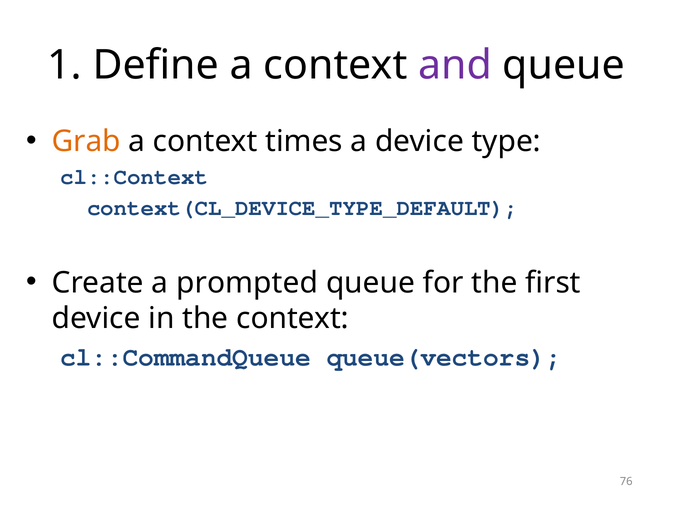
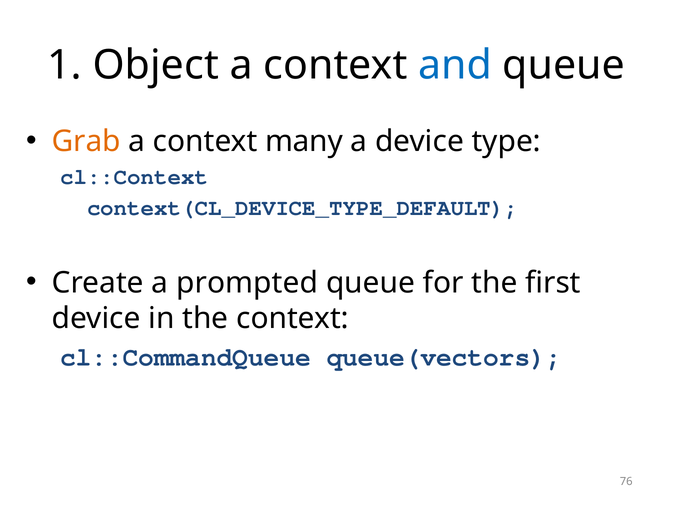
Define: Define -> Object
and colour: purple -> blue
times: times -> many
